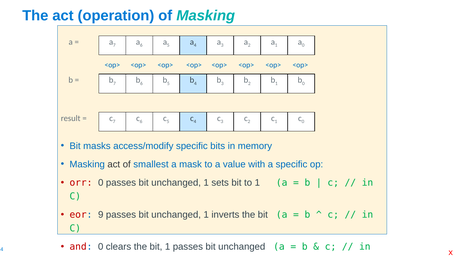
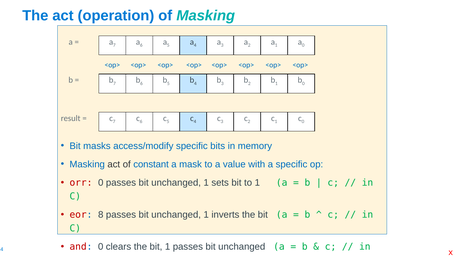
smallest: smallest -> constant
9: 9 -> 8
